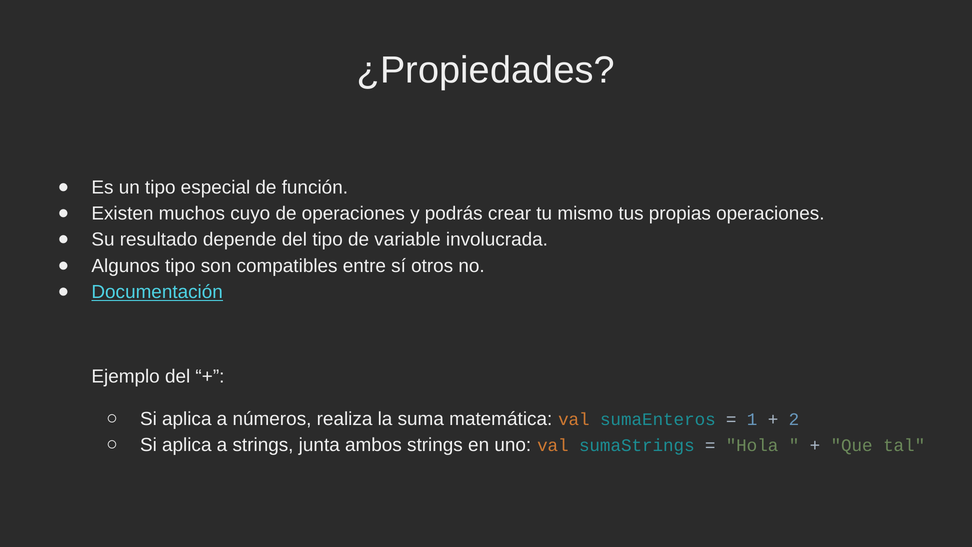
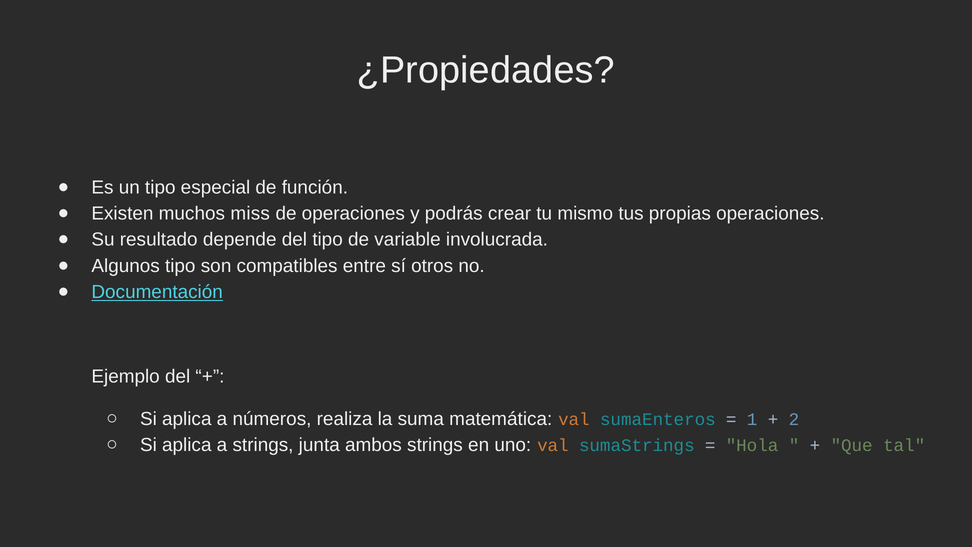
cuyo: cuyo -> miss
